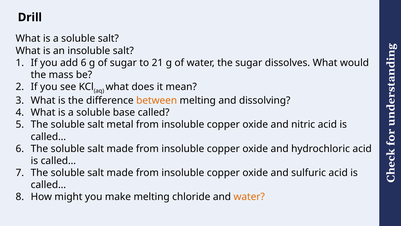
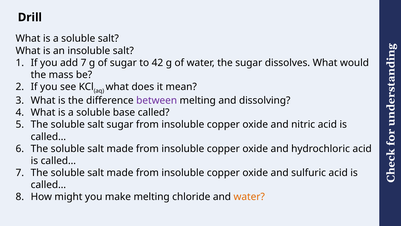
add 6: 6 -> 7
21: 21 -> 42
between colour: orange -> purple
salt metal: metal -> sugar
